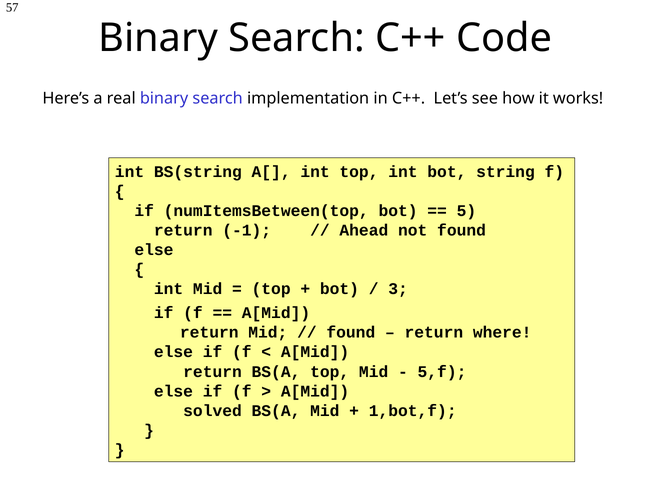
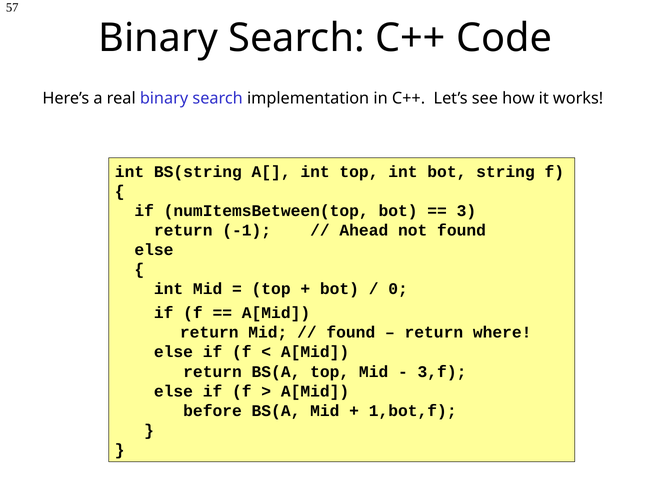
5: 5 -> 3
3: 3 -> 0
5,f: 5,f -> 3,f
solved: solved -> before
